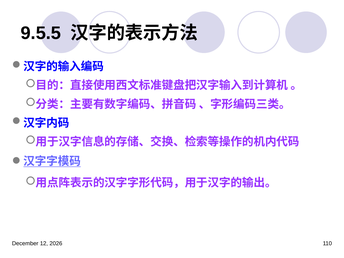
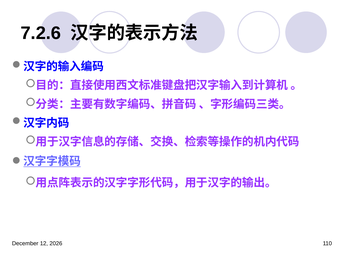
9.5.5: 9.5.5 -> 7.2.6
